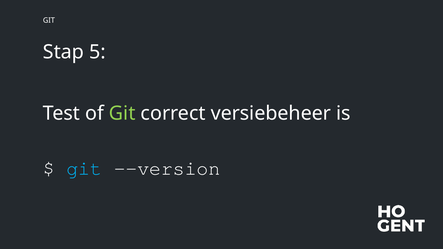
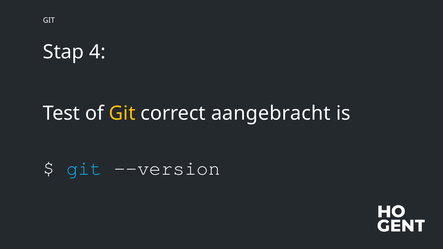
5: 5 -> 4
Git at (122, 113) colour: light green -> yellow
versiebeheer: versiebeheer -> aangebracht
